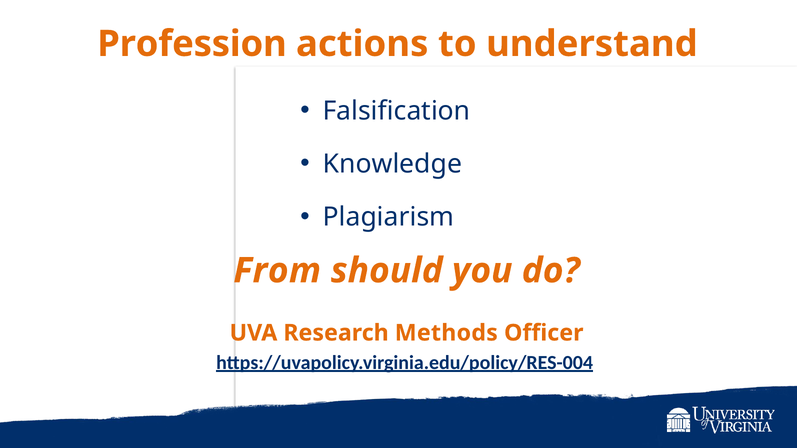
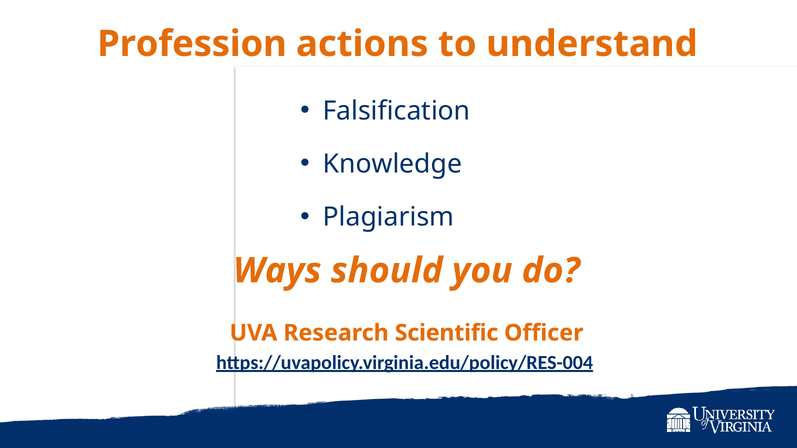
From: From -> Ways
Methods: Methods -> Scientific
